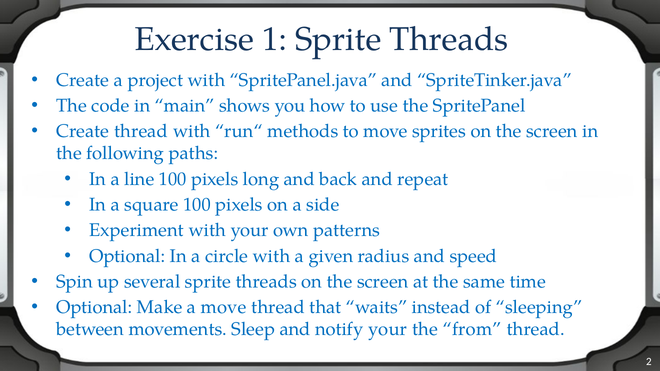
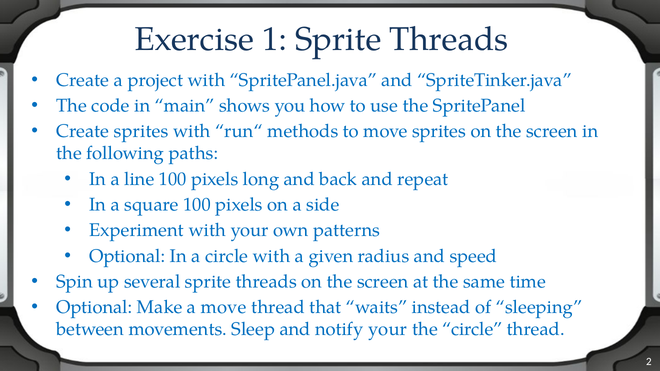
Create thread: thread -> sprites
the from: from -> circle
